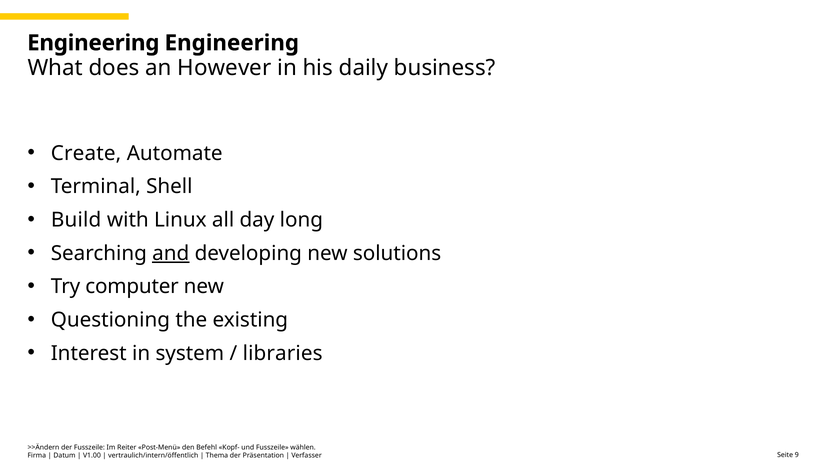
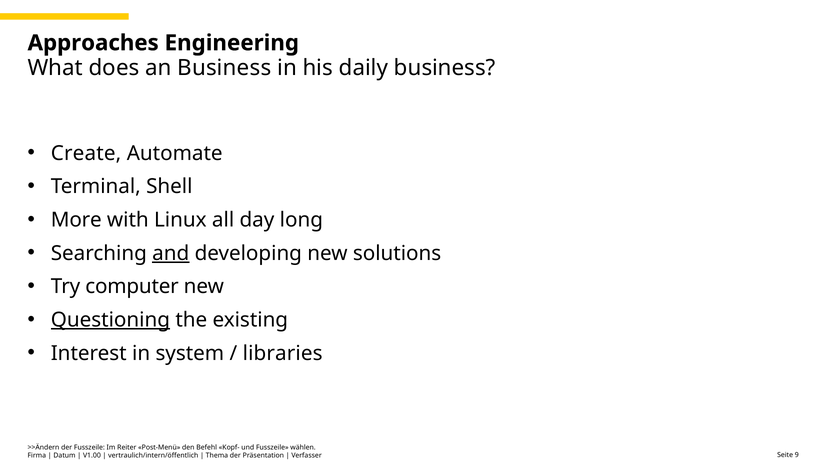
Engineering at (93, 43): Engineering -> Approaches
an However: However -> Business
Build: Build -> More
Questioning underline: none -> present
